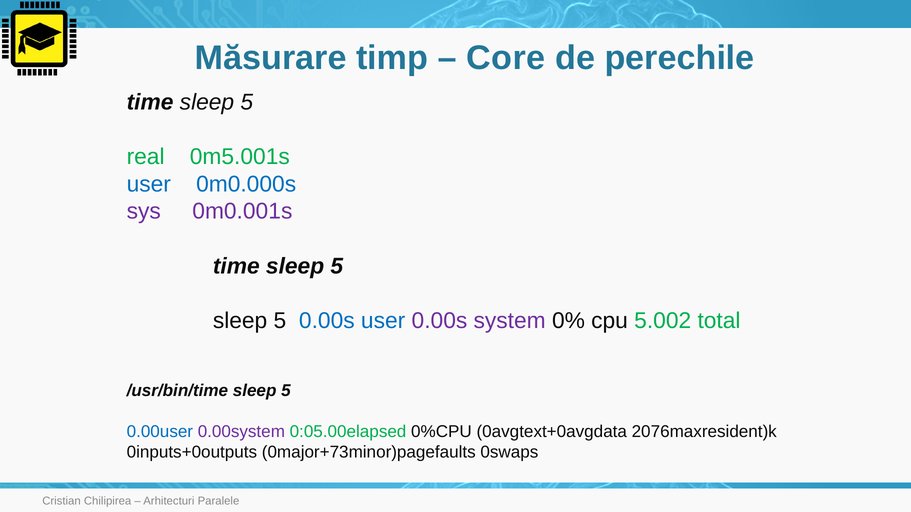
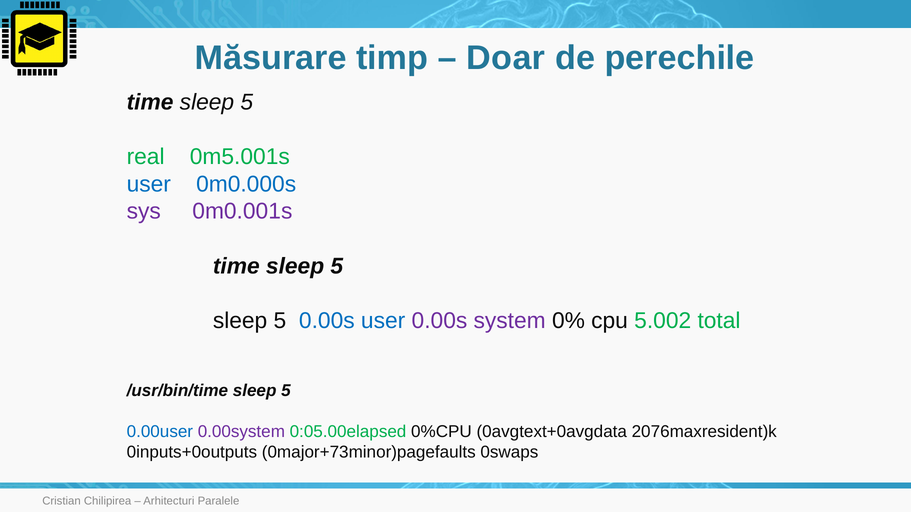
Core: Core -> Doar
